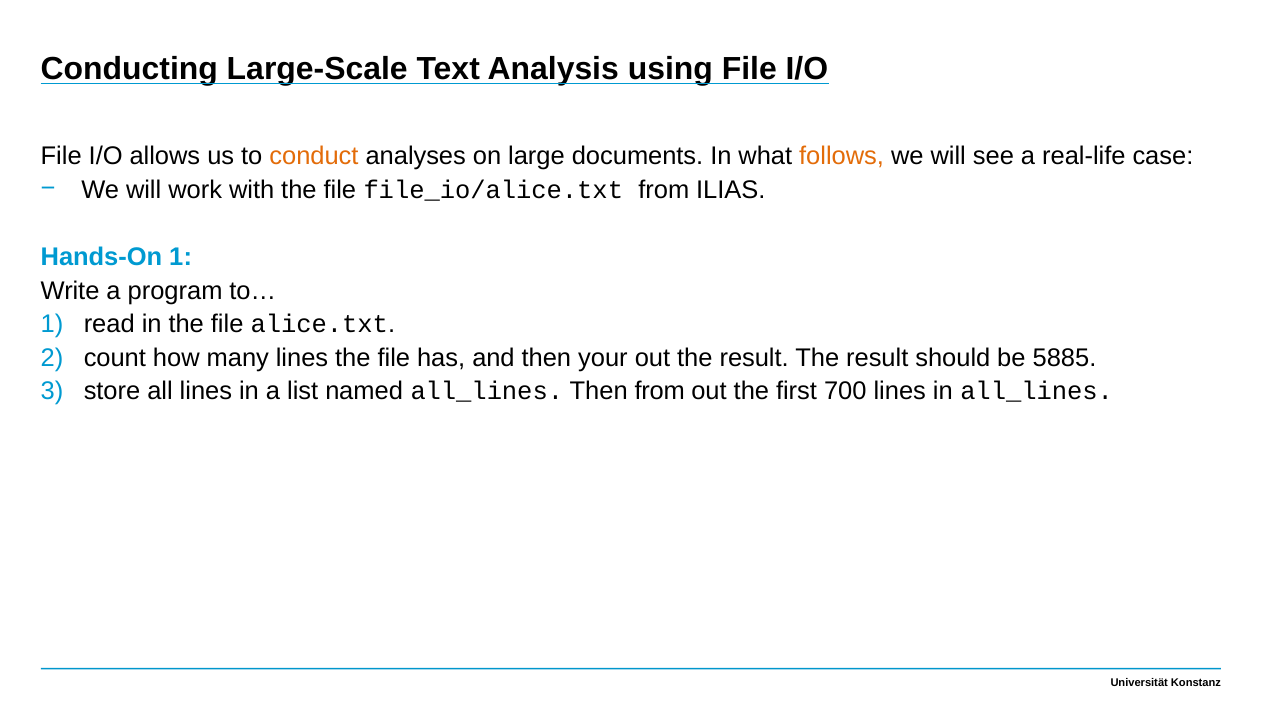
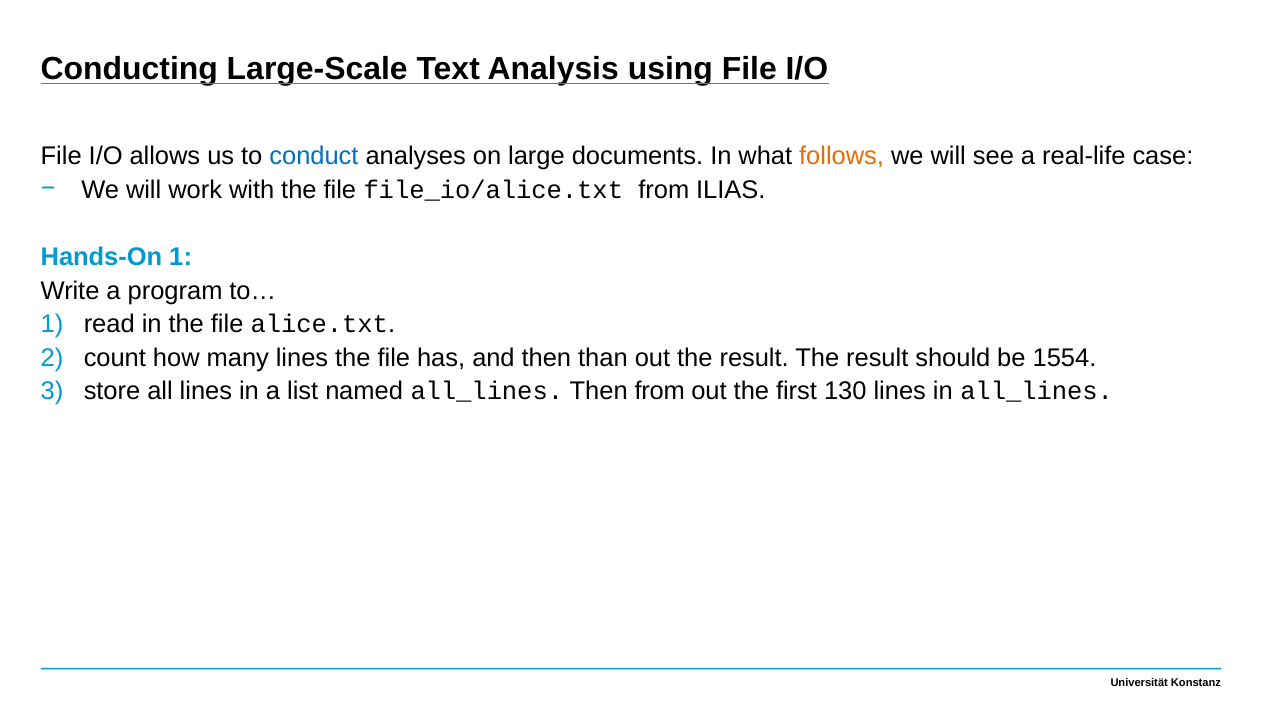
conduct colour: orange -> blue
your: your -> than
5885: 5885 -> 1554
700: 700 -> 130
